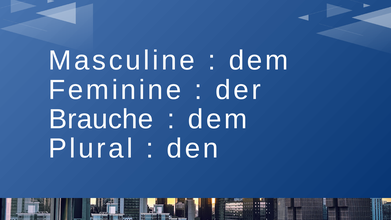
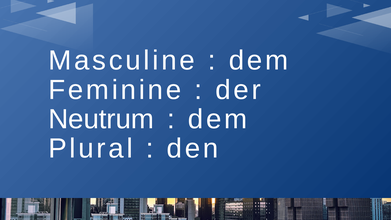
Brauche: Brauche -> Neutrum
